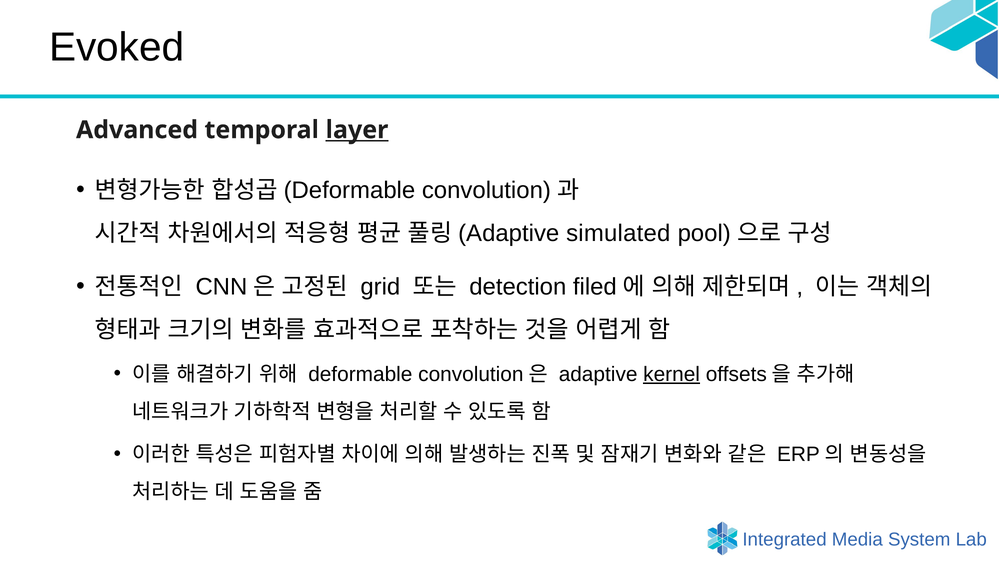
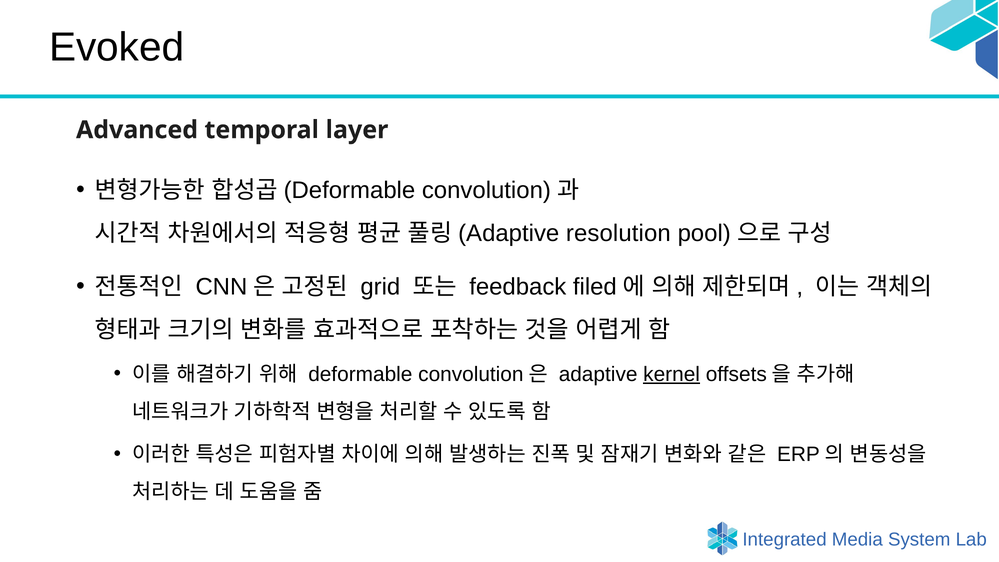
layer underline: present -> none
simulated: simulated -> resolution
detection: detection -> feedback
